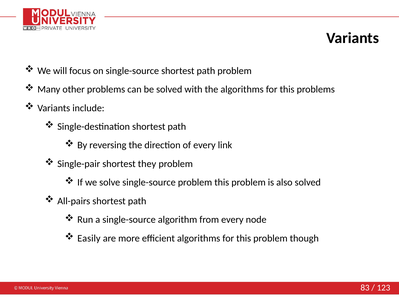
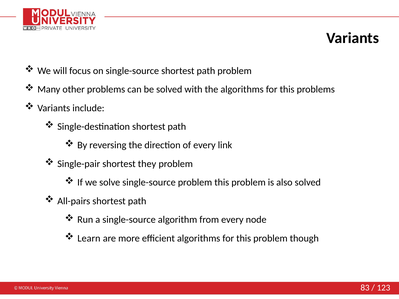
Easily: Easily -> Learn
